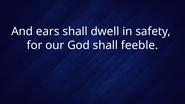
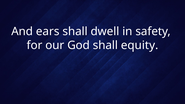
feeble: feeble -> equity
